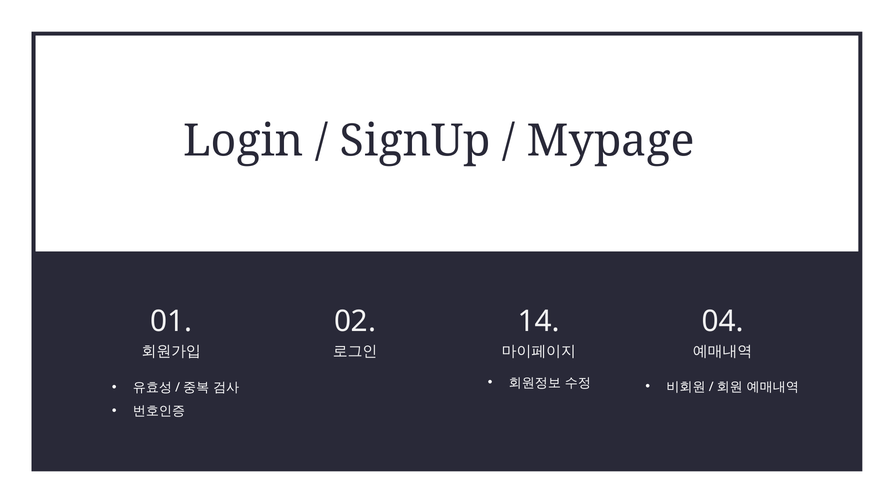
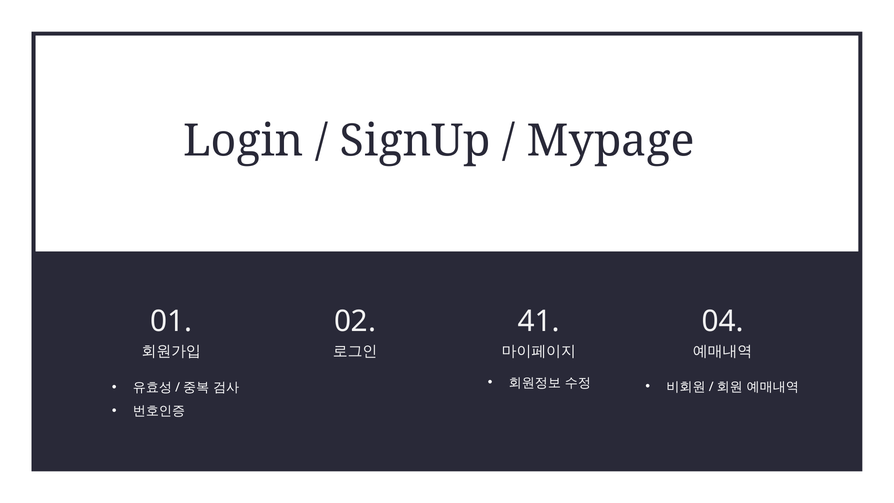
14: 14 -> 41
